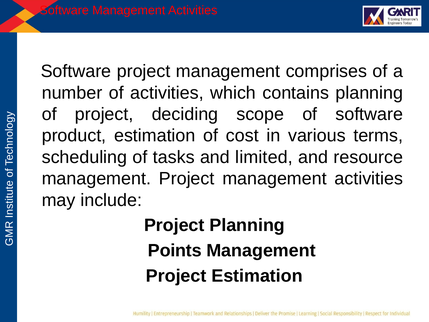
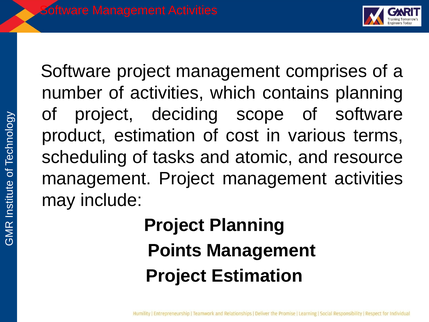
limited: limited -> atomic
